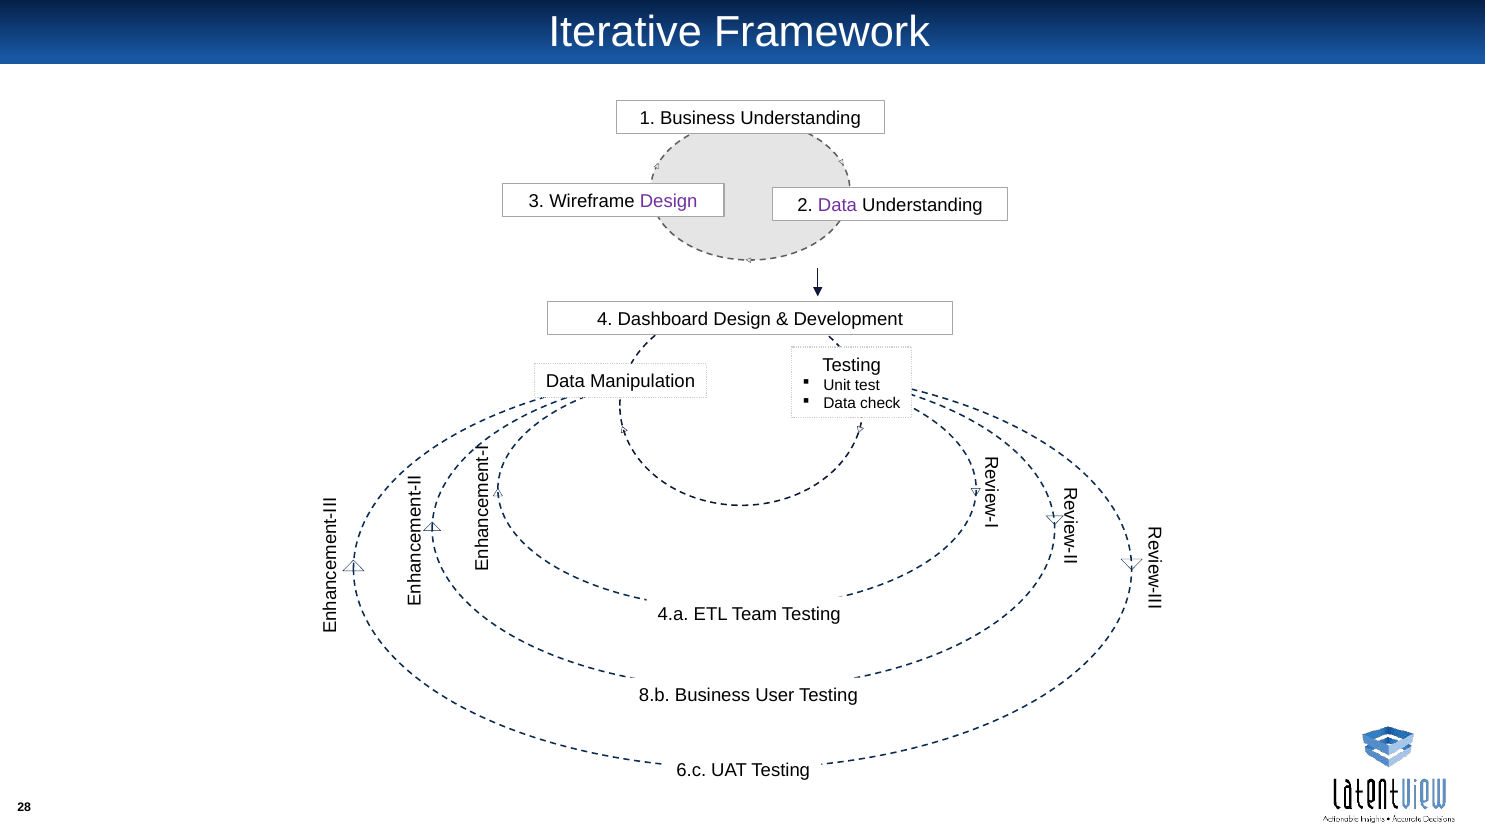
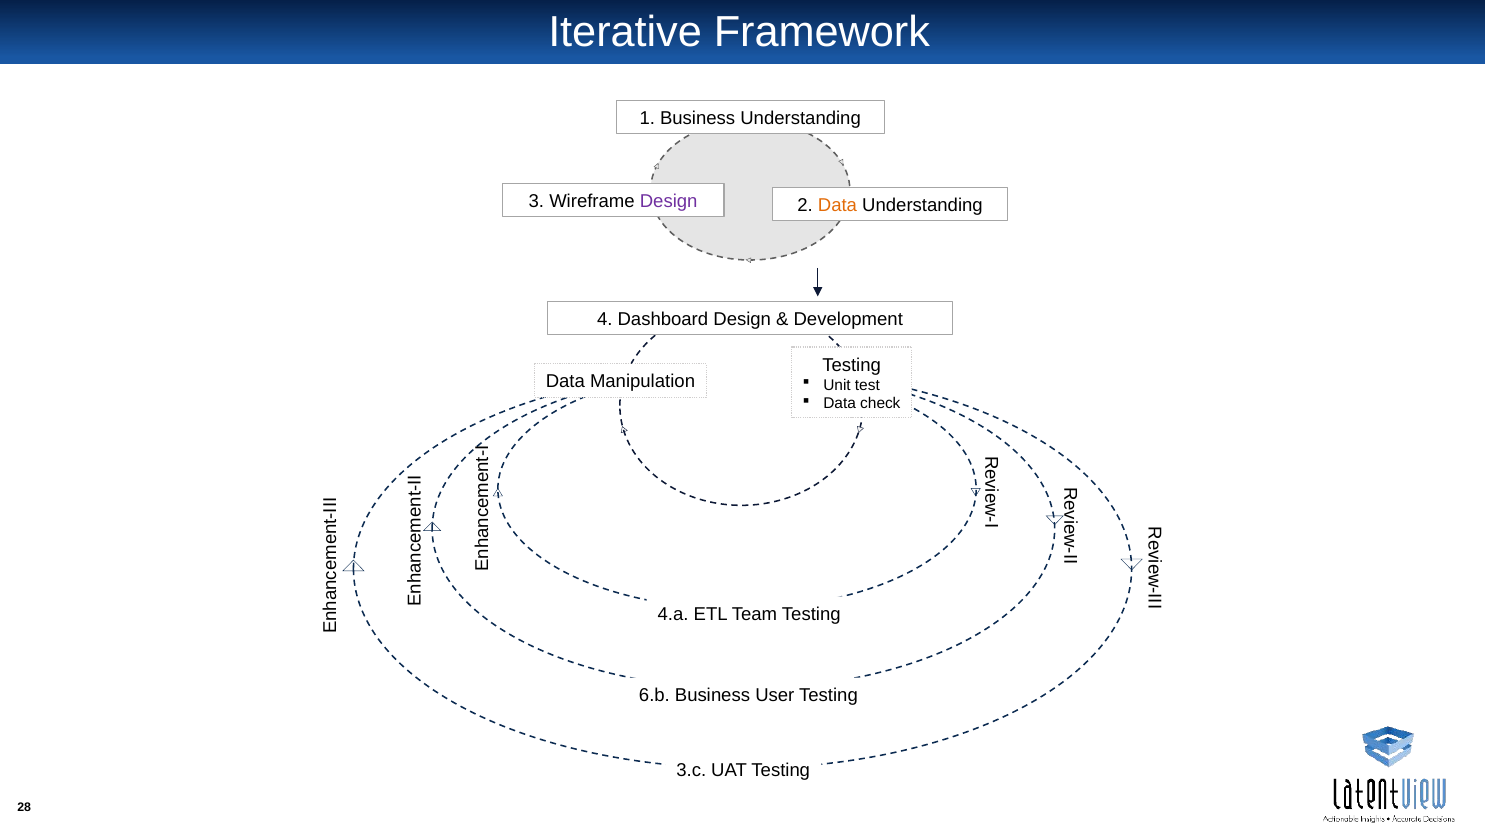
Data at (838, 205) colour: purple -> orange
8.b: 8.b -> 6.b
6.c: 6.c -> 3.c
